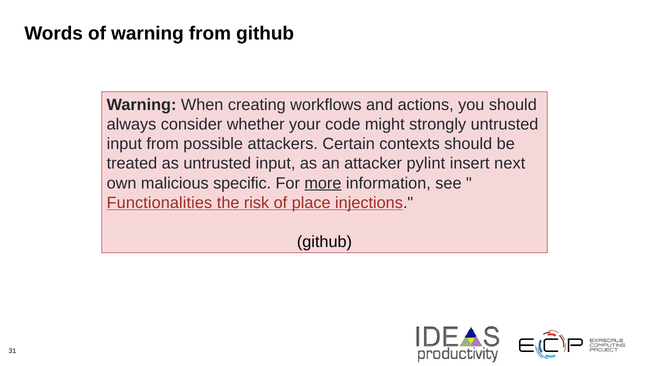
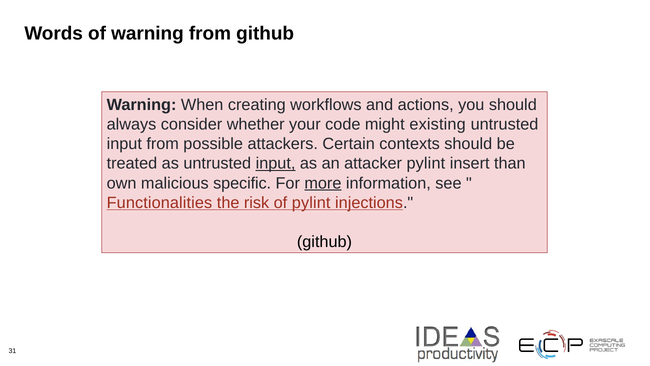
strongly: strongly -> existing
input at (276, 163) underline: none -> present
next: next -> than
of place: place -> pylint
